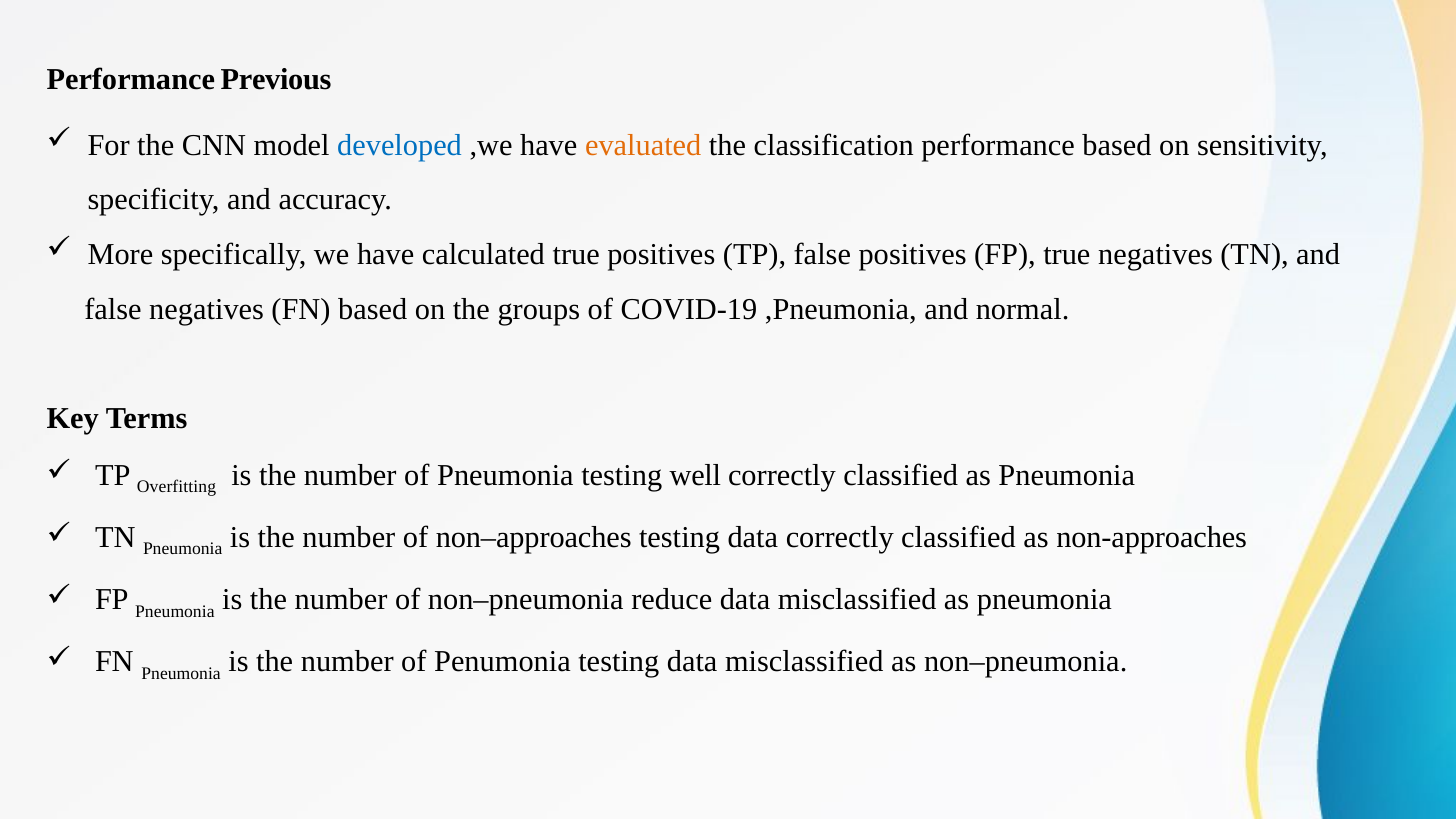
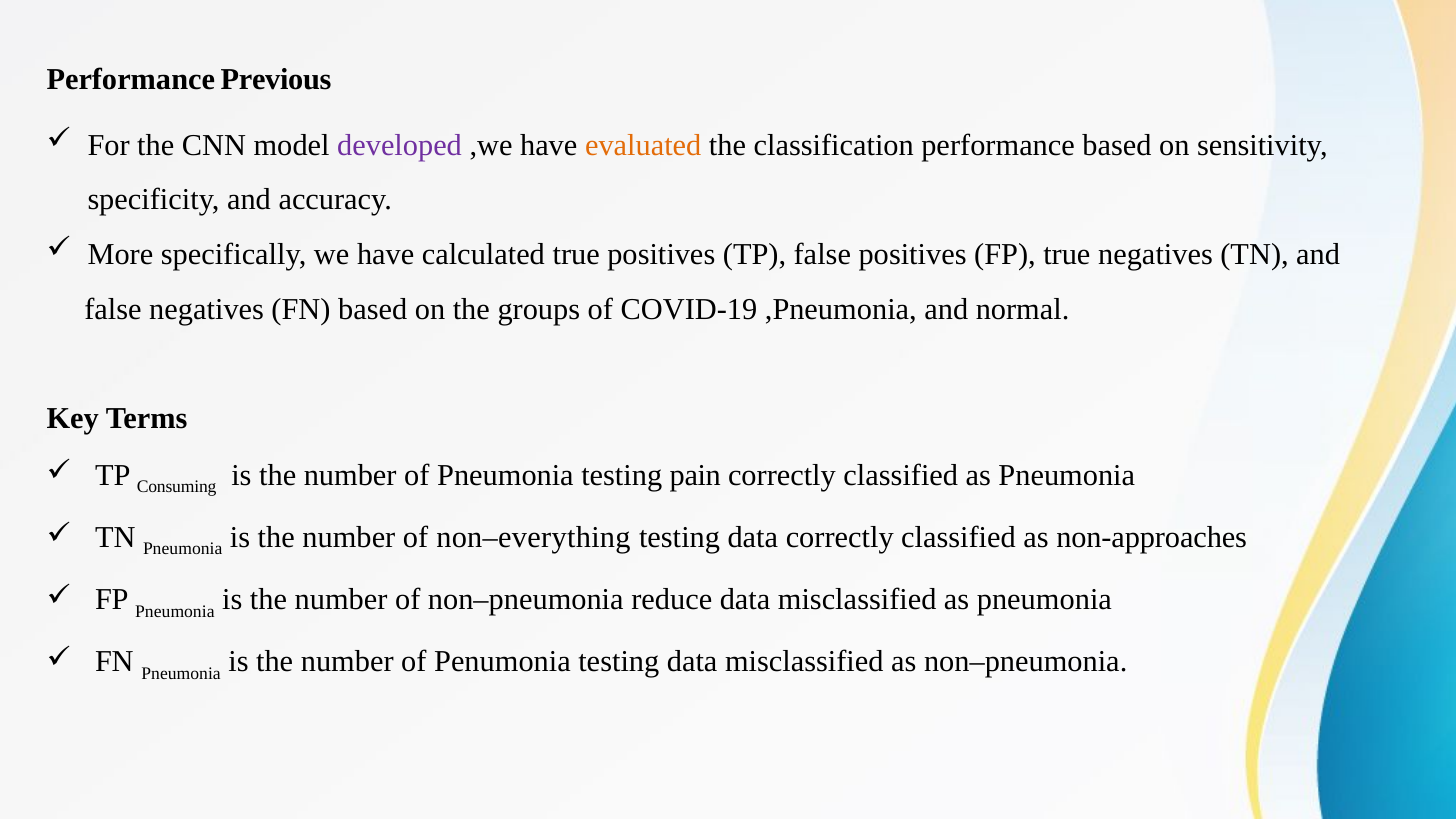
developed colour: blue -> purple
Overfitting: Overfitting -> Consuming
well: well -> pain
non–approaches: non–approaches -> non–everything
